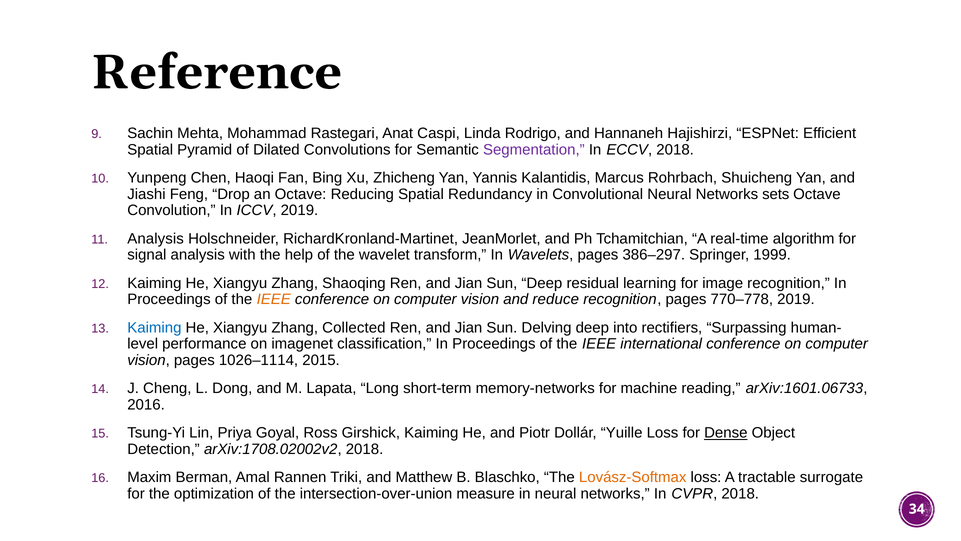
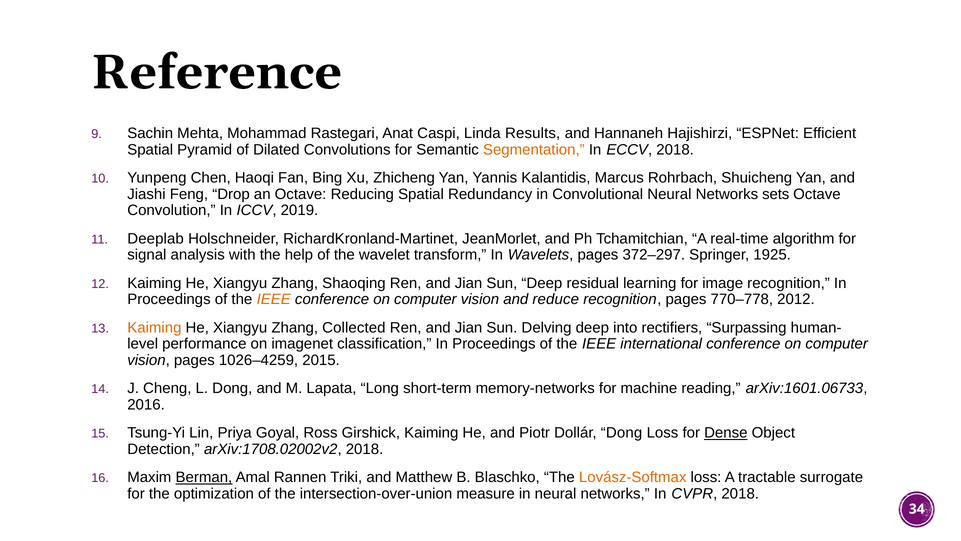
Rodrigo: Rodrigo -> Results
Segmentation colour: purple -> orange
Analysis at (156, 239): Analysis -> Deeplab
386–297: 386–297 -> 372–297
1999: 1999 -> 1925
770–778 2019: 2019 -> 2012
Kaiming at (154, 327) colour: blue -> orange
1026–1114: 1026–1114 -> 1026–4259
Dollár Yuille: Yuille -> Dong
Berman underline: none -> present
